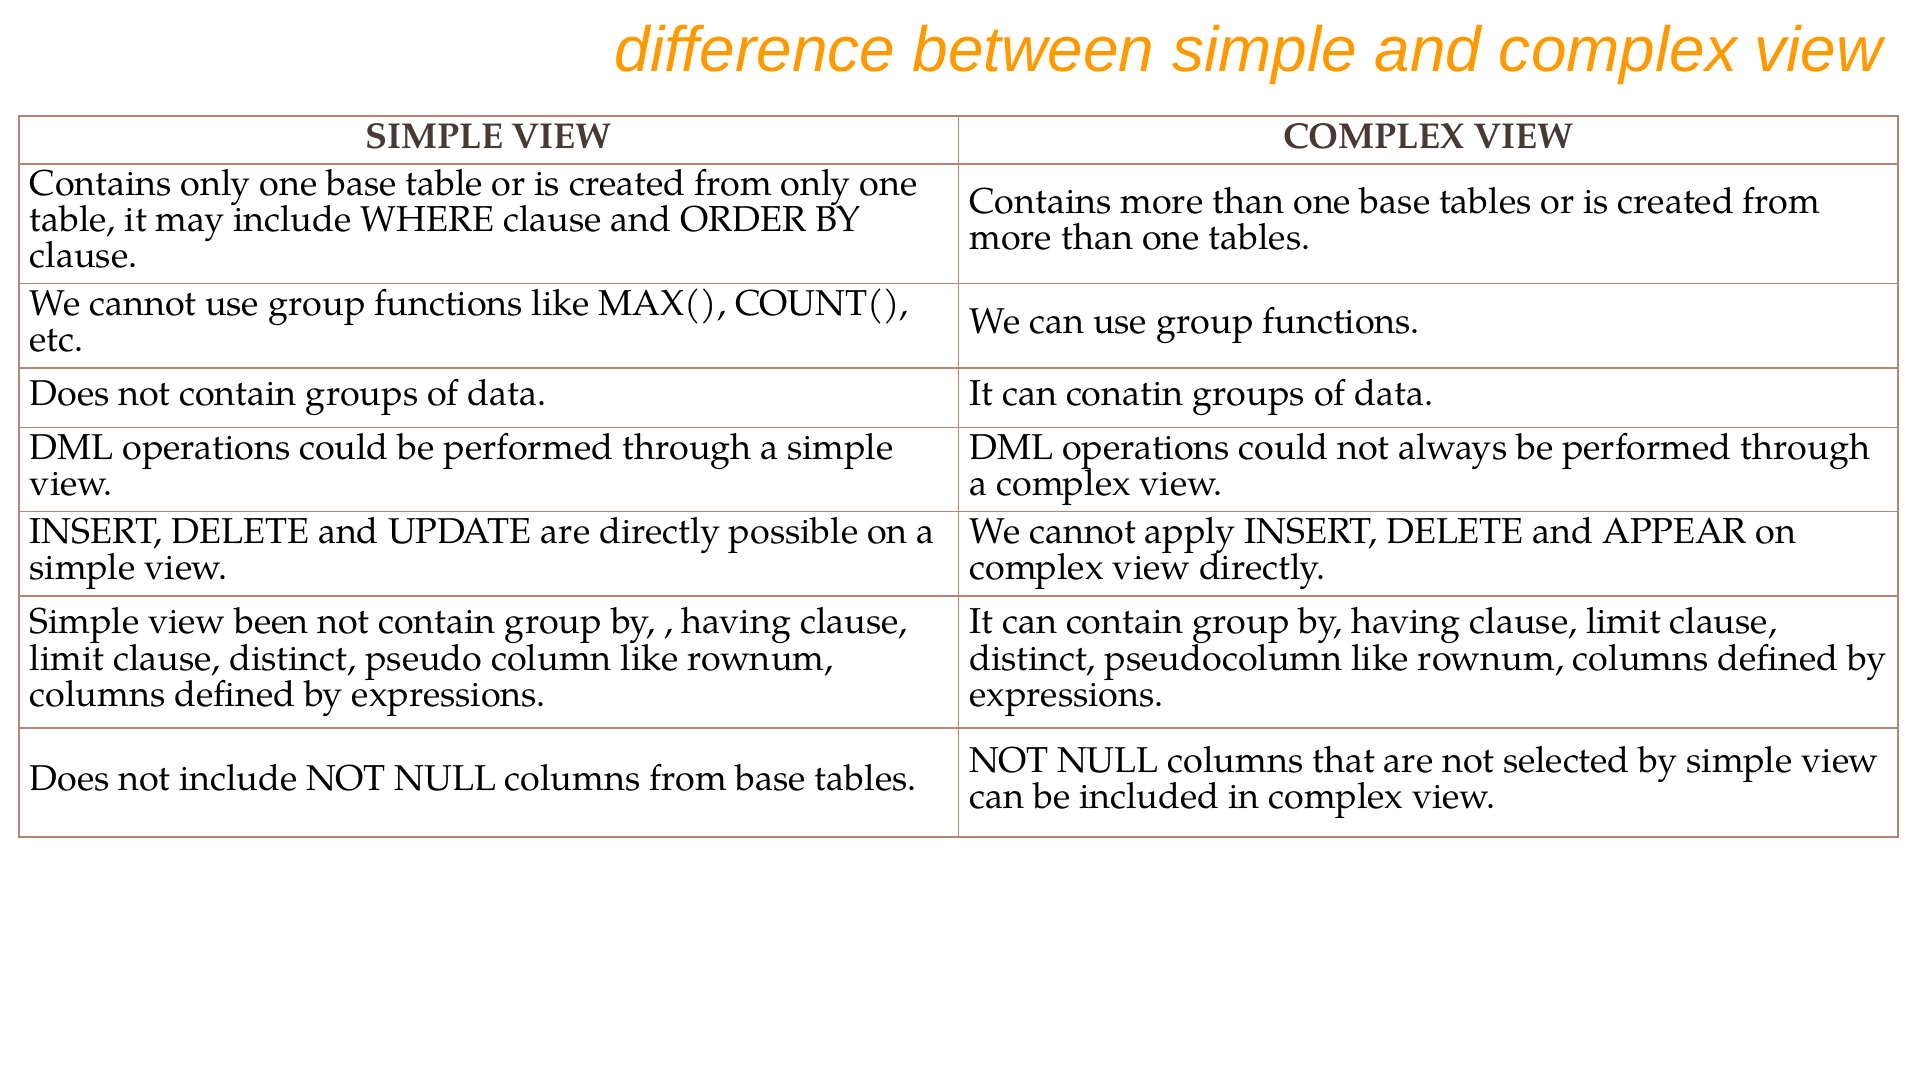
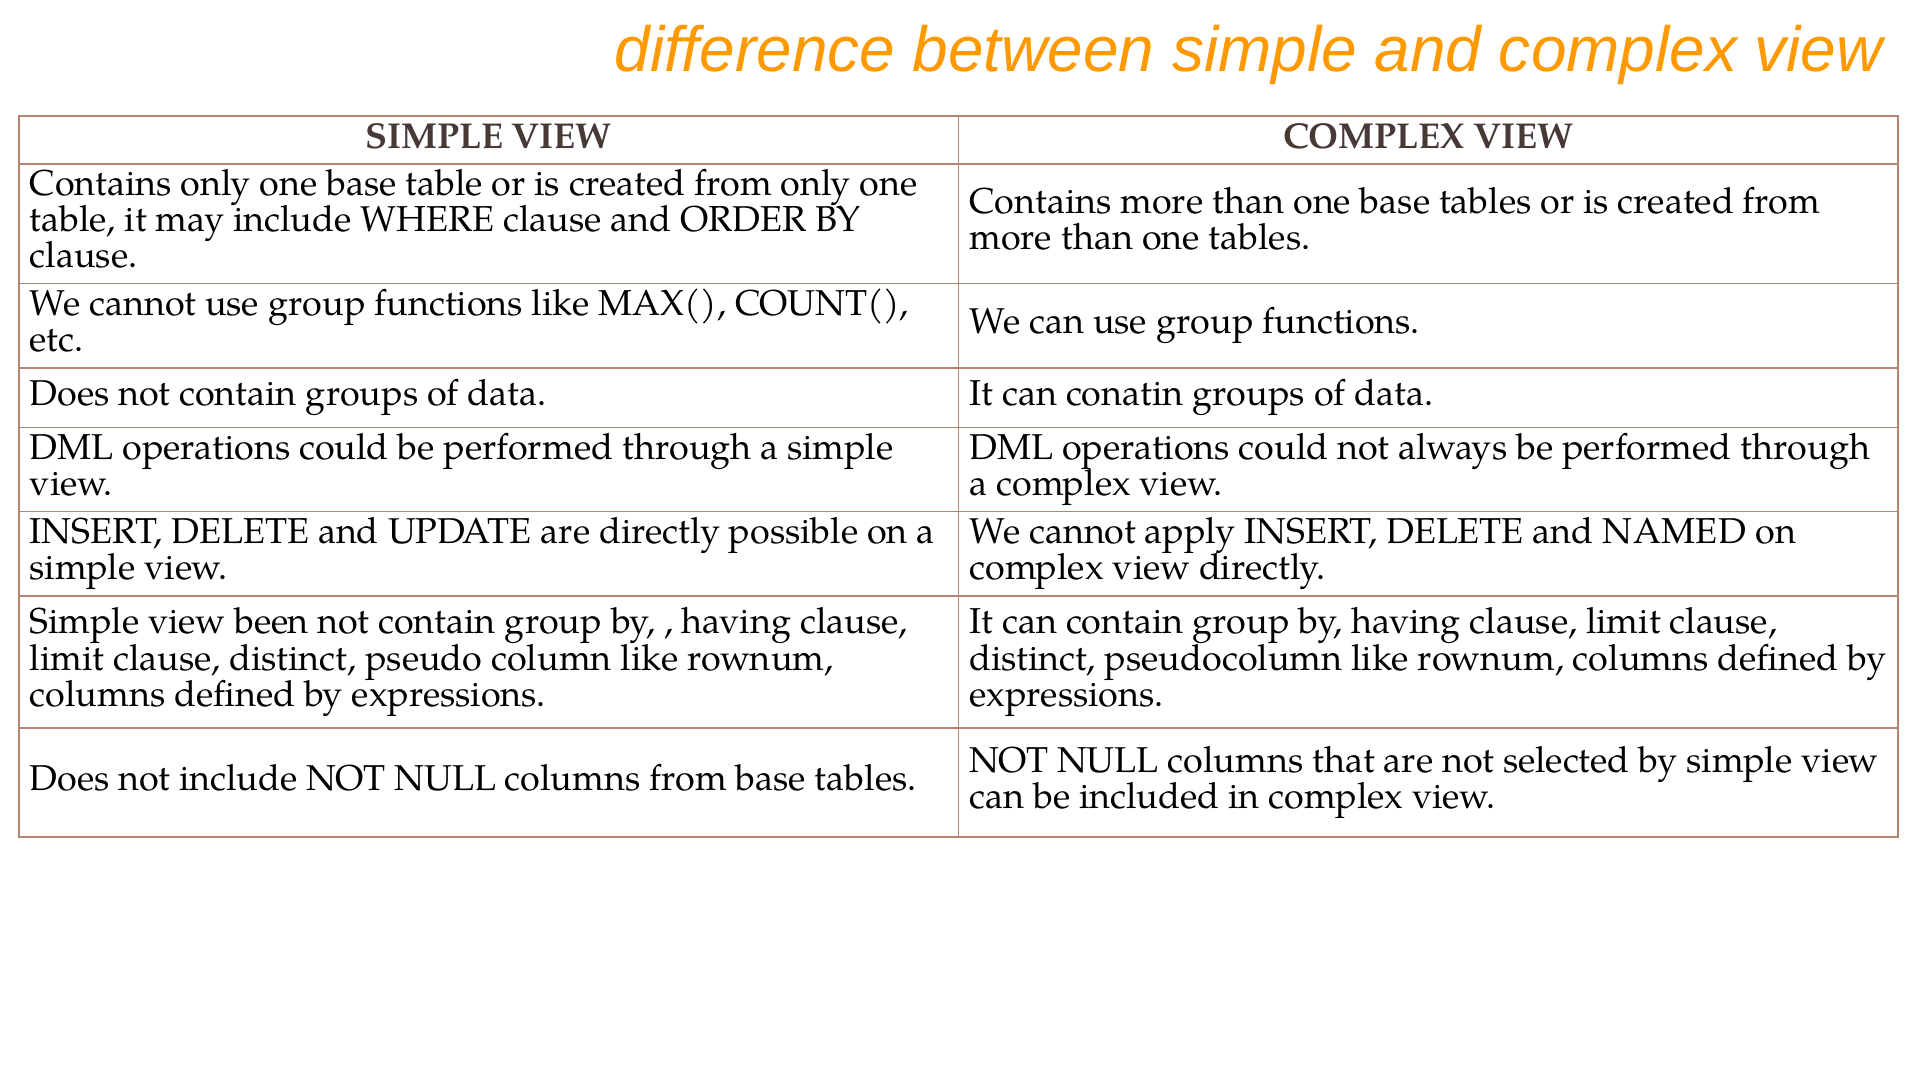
APPEAR: APPEAR -> NAMED
